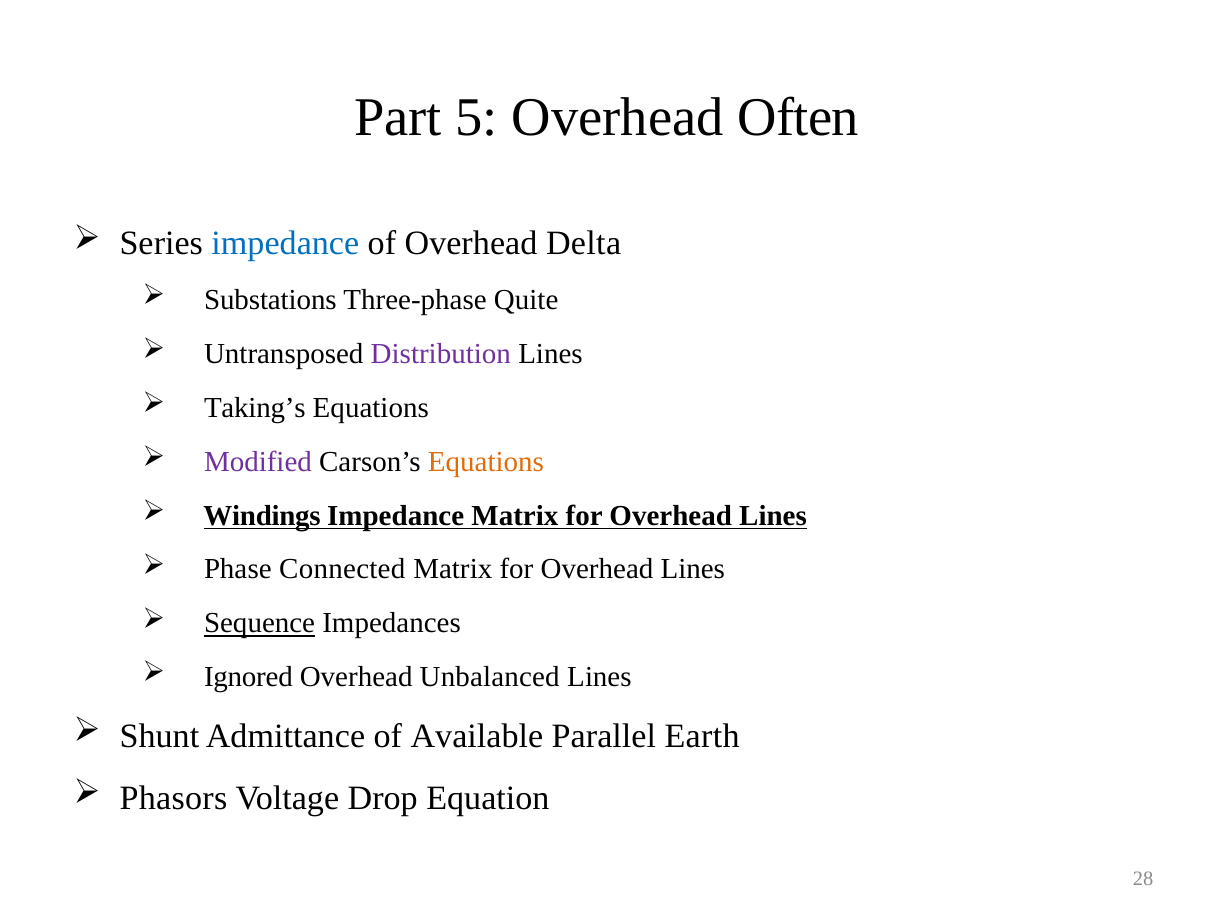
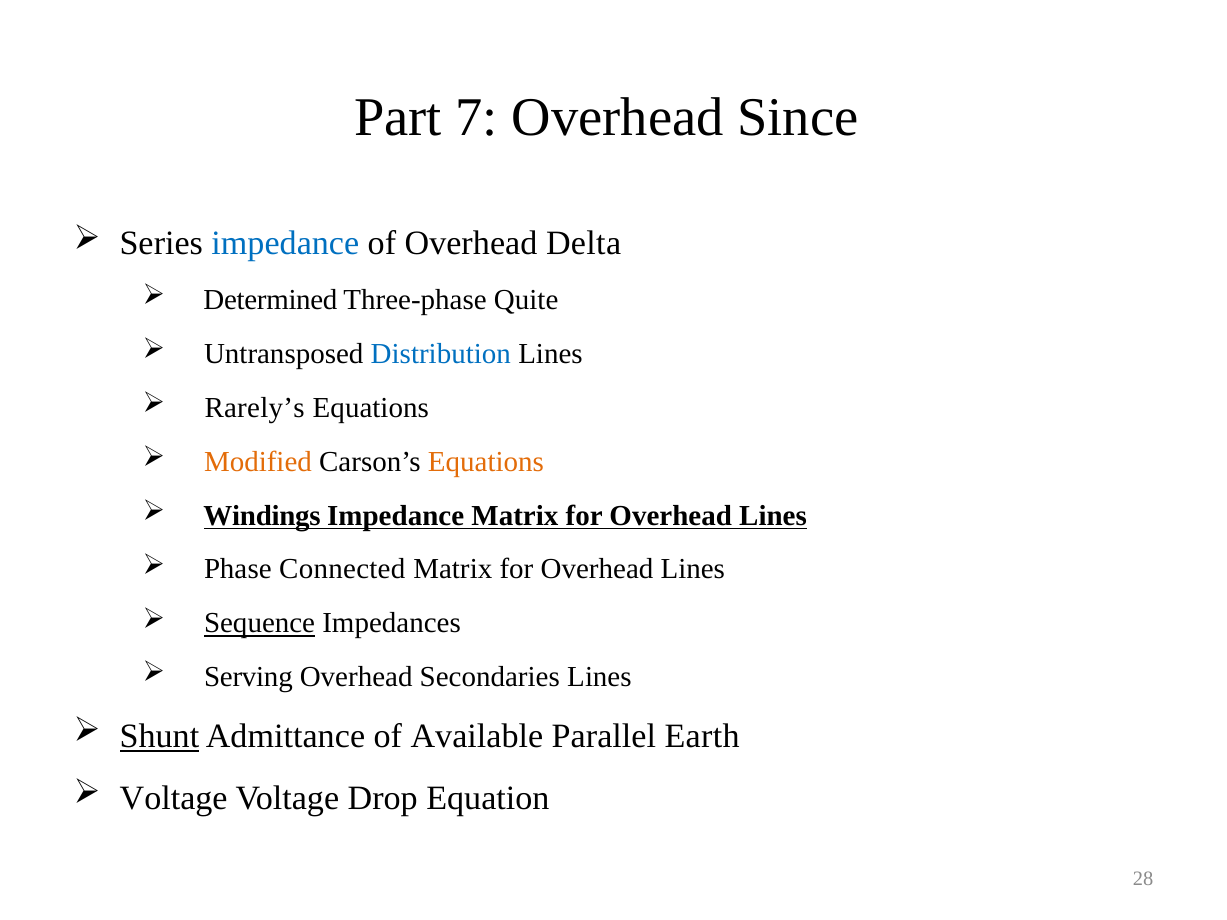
5: 5 -> 7
Often: Often -> Since
Substations: Substations -> Determined
Distribution colour: purple -> blue
Taking’s: Taking’s -> Rarely’s
Modified colour: purple -> orange
Ignored: Ignored -> Serving
Unbalanced: Unbalanced -> Secondaries
Shunt underline: none -> present
Phasors at (173, 798): Phasors -> Voltage
